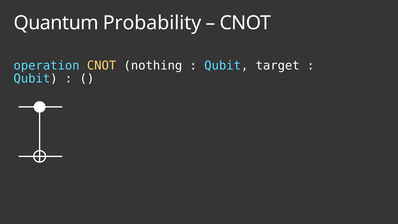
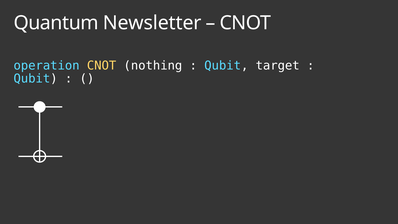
Probability: Probability -> Newsletter
